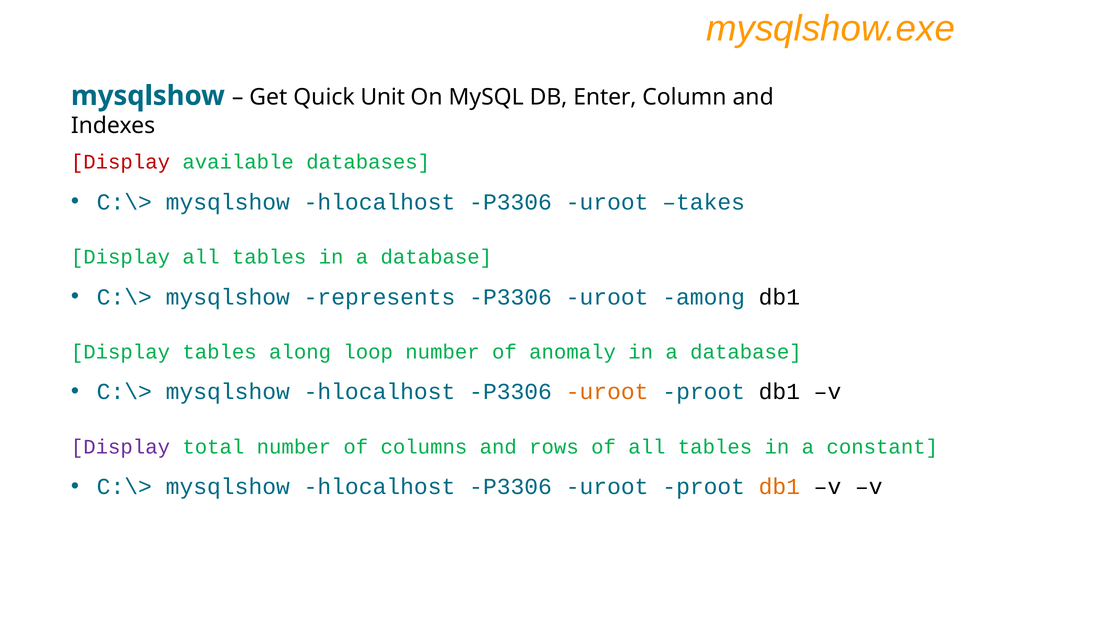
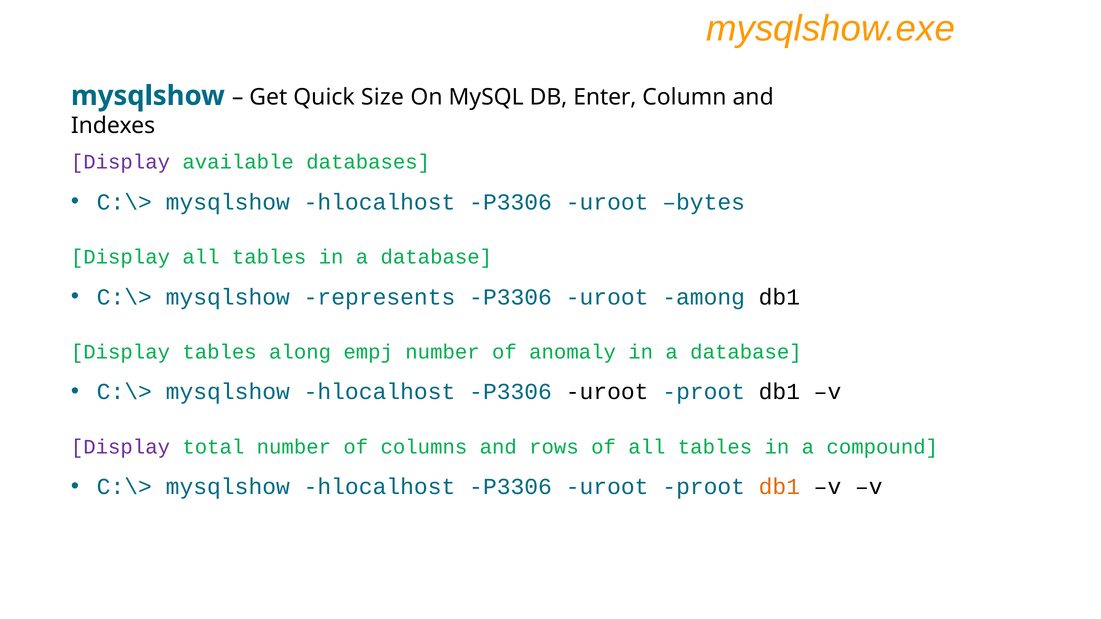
Unit: Unit -> Size
Display at (120, 162) colour: red -> purple
takes: takes -> bytes
loop: loop -> empj
uroot at (607, 392) colour: orange -> black
constant: constant -> compound
